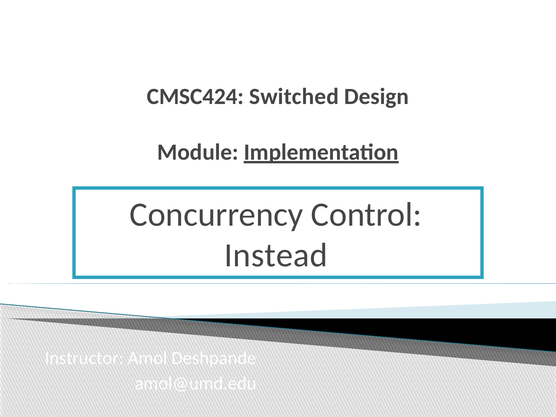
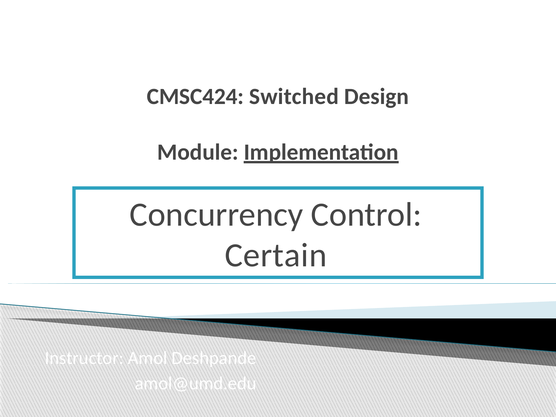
Instead: Instead -> Certain
